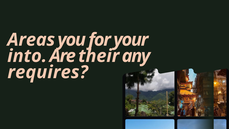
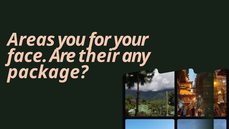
into: into -> face
requires: requires -> package
